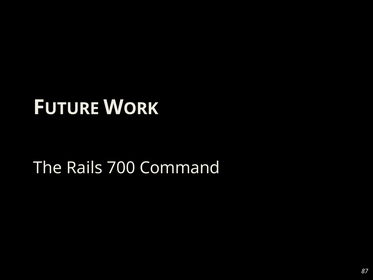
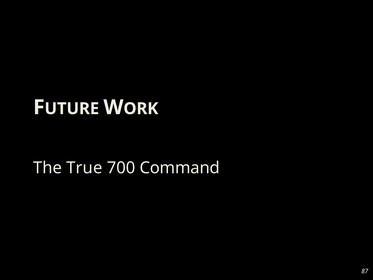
Rails: Rails -> True
